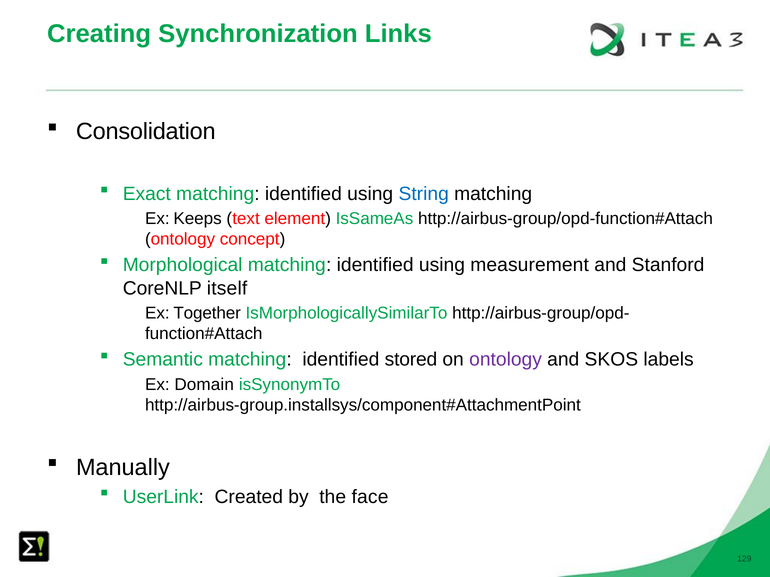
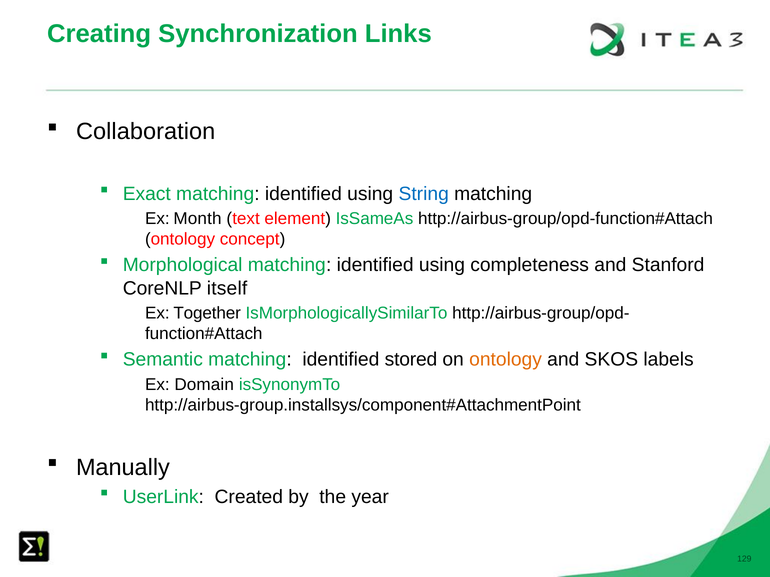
Consolidation: Consolidation -> Collaboration
Keeps: Keeps -> Month
measurement: measurement -> completeness
ontology at (506, 360) colour: purple -> orange
face: face -> year
